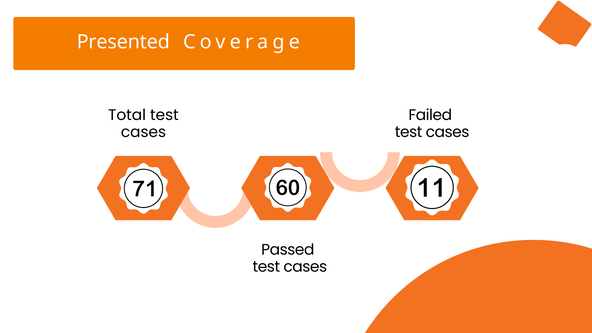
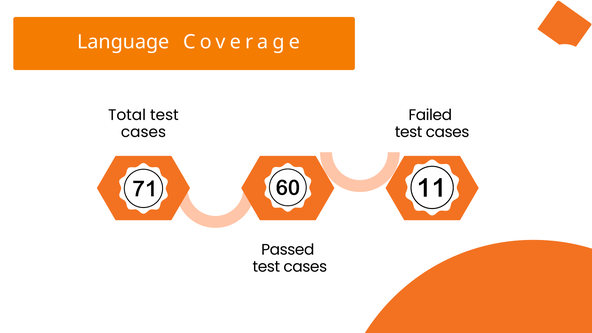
Presented: Presented -> Language
